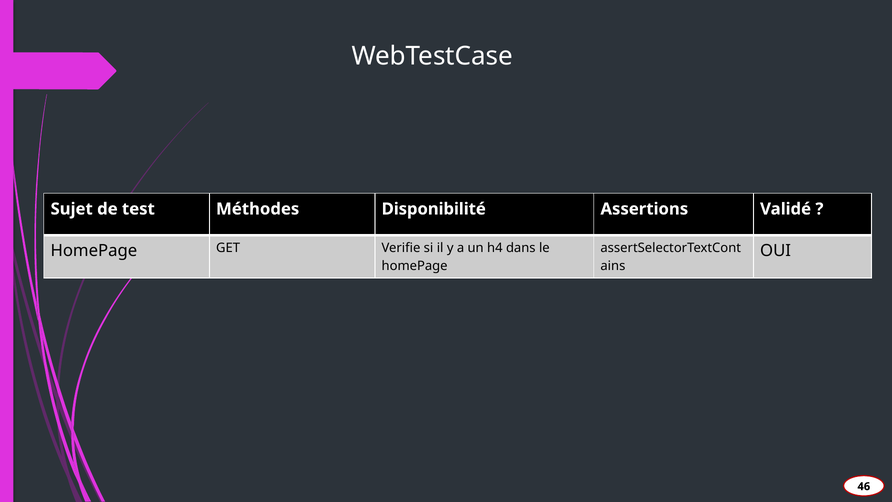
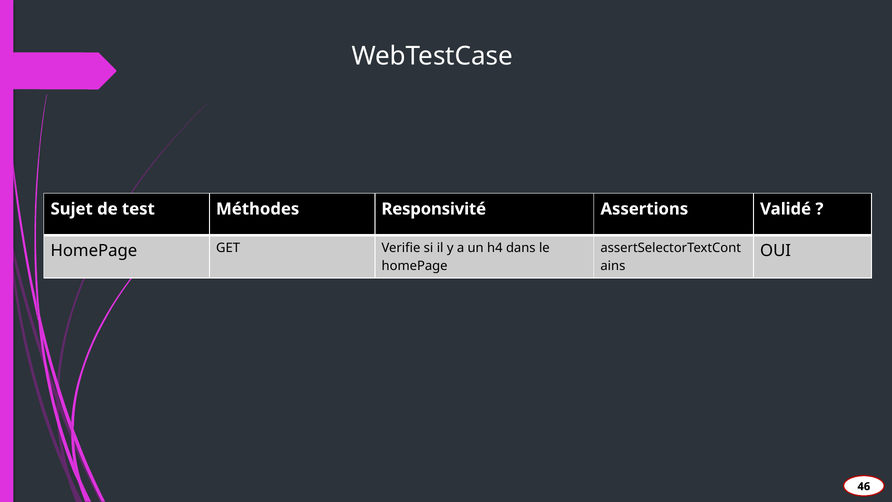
Disponibilité: Disponibilité -> Responsivité
